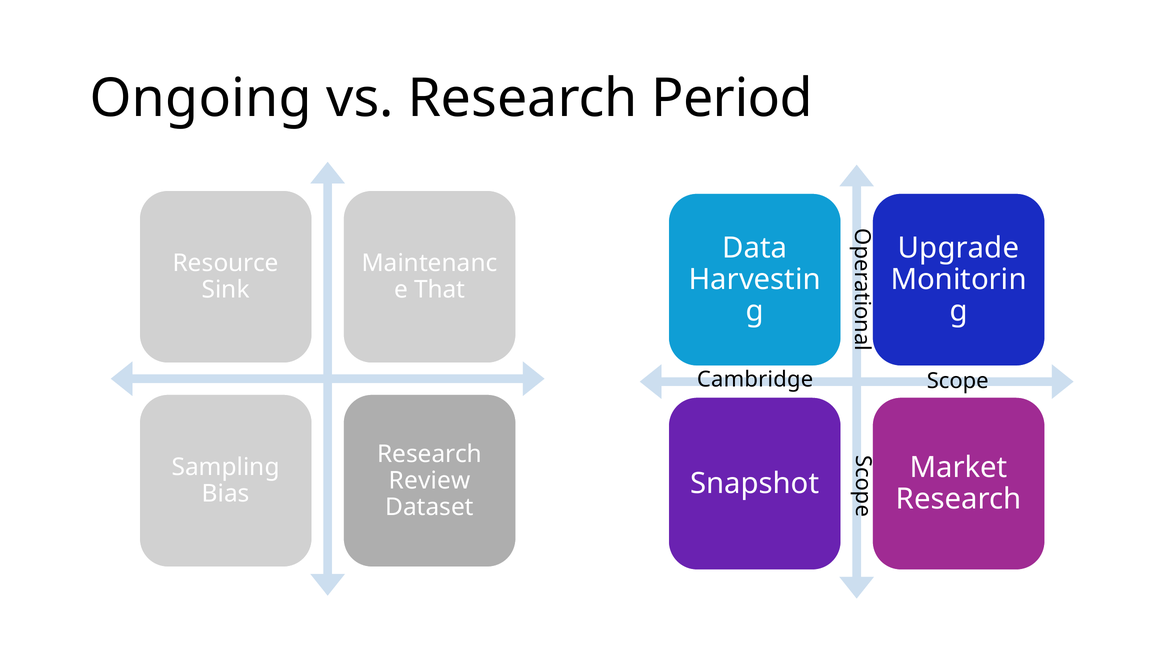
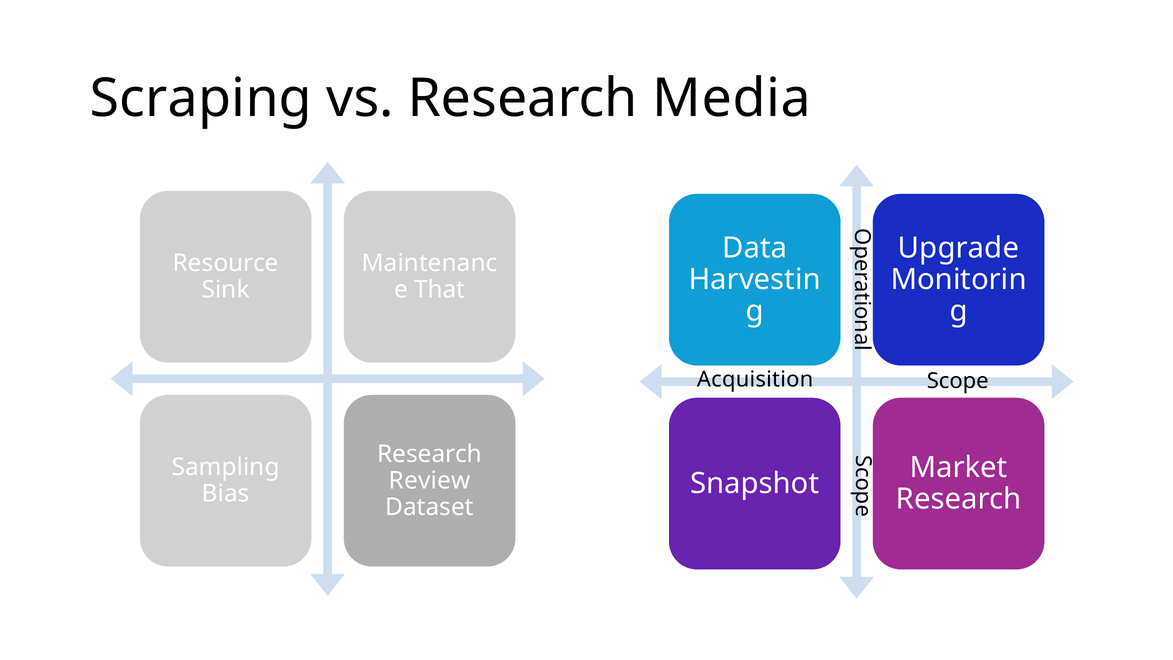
Ongoing: Ongoing -> Scraping
Period: Period -> Media
Cambridge: Cambridge -> Acquisition
